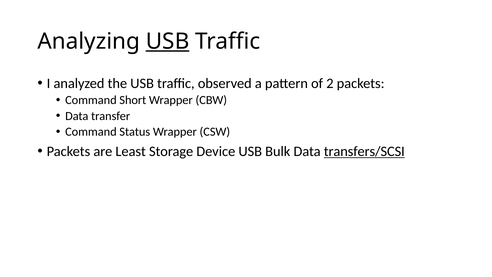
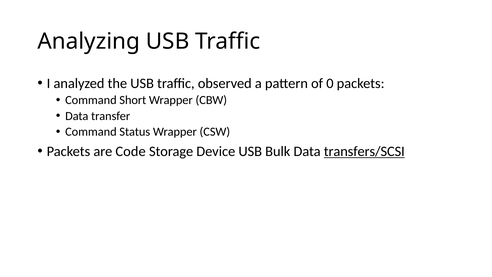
USB at (168, 41) underline: present -> none
2: 2 -> 0
Least: Least -> Code
